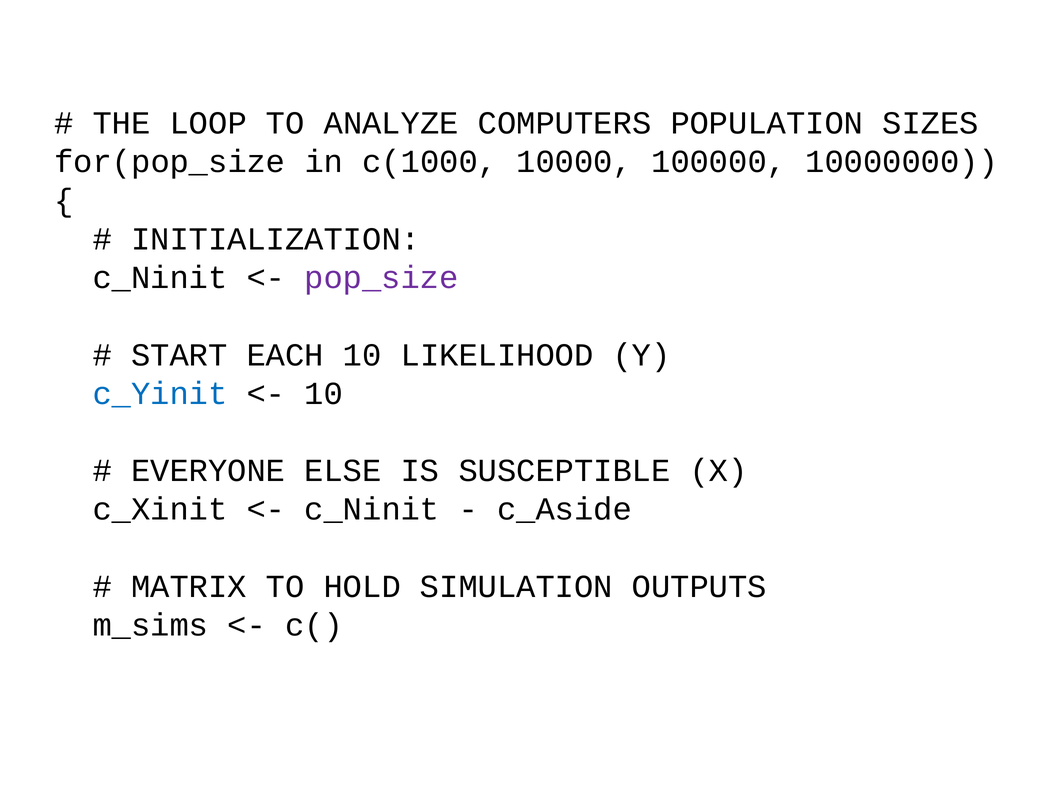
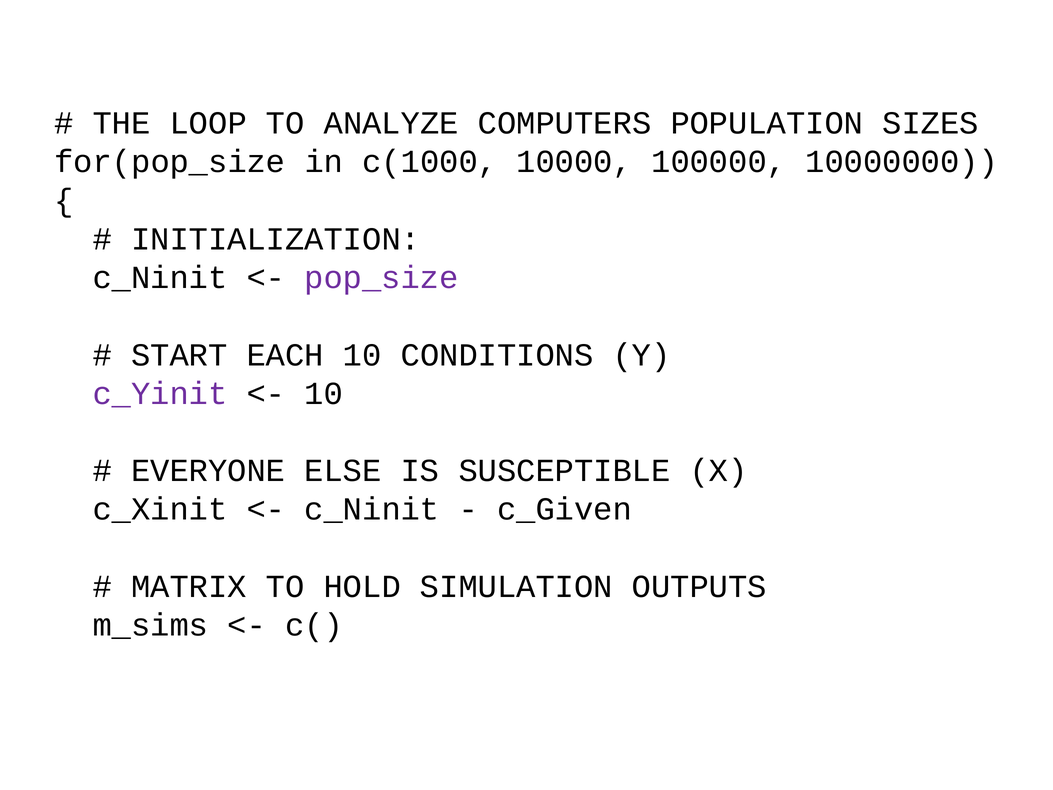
LIKELIHOOD: LIKELIHOOD -> CONDITIONS
c_Yinit colour: blue -> purple
c_Aside: c_Aside -> c_Given
